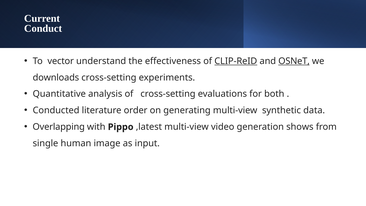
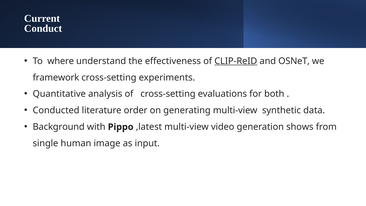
vector: vector -> where
OSNeT underline: present -> none
downloads: downloads -> framework
Overlapping: Overlapping -> Background
